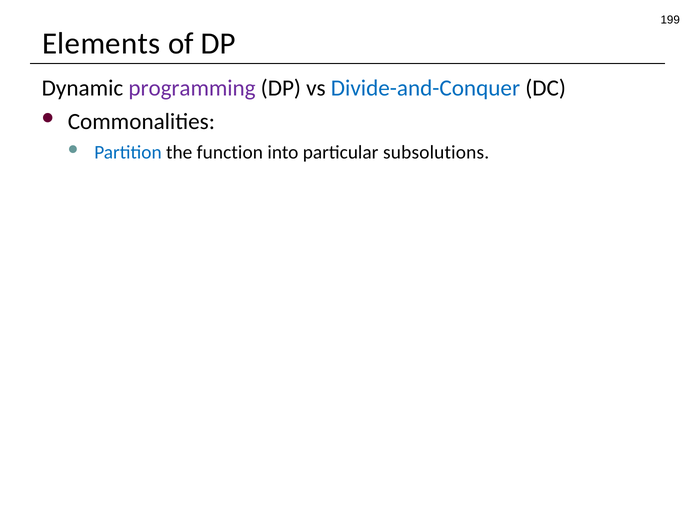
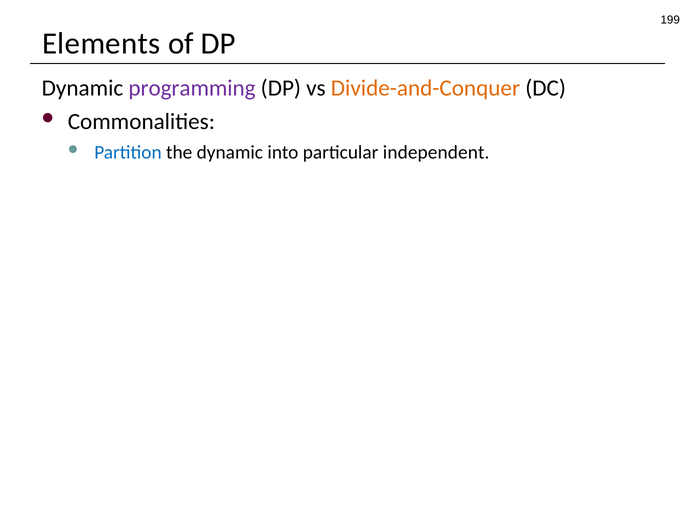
Divide-and-Conquer colour: blue -> orange
the function: function -> dynamic
subsolutions: subsolutions -> independent
